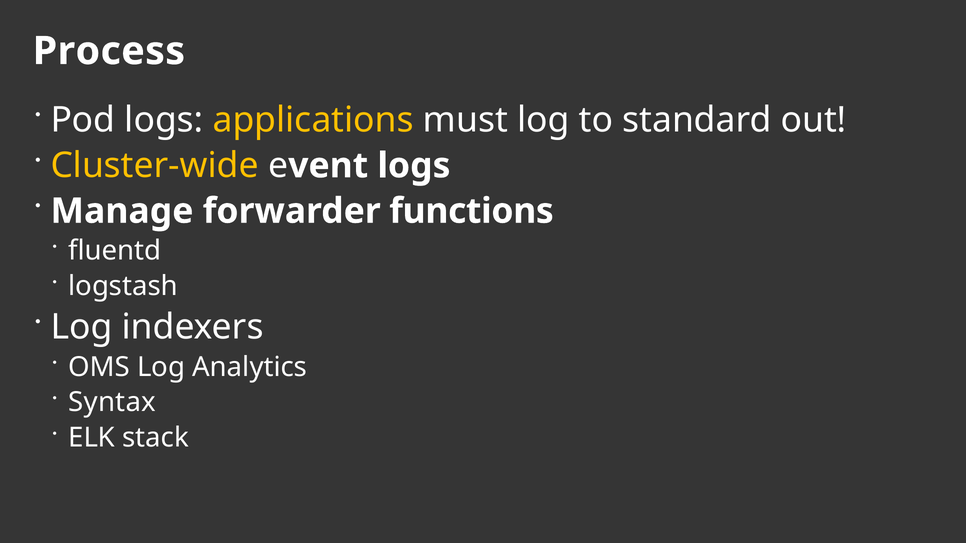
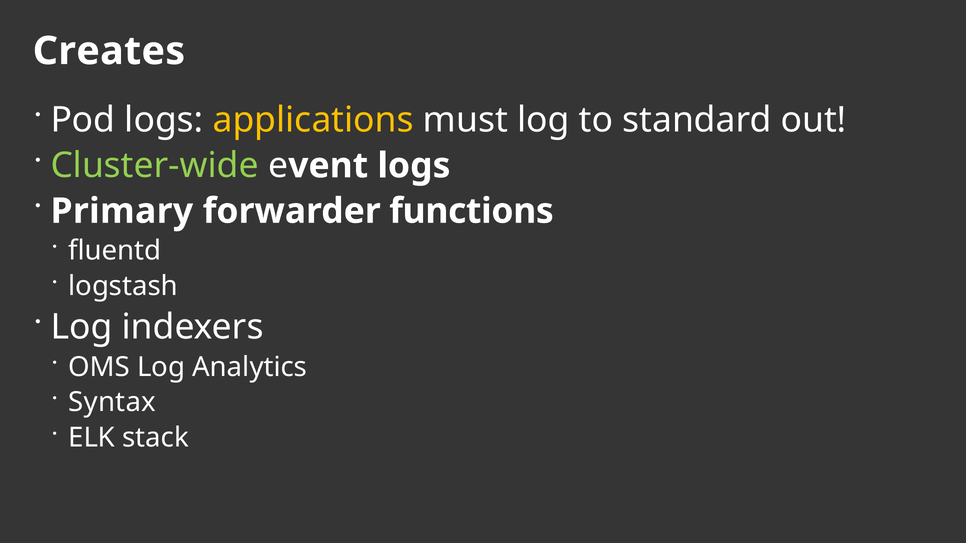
Process: Process -> Creates
Cluster-wide colour: yellow -> light green
Manage: Manage -> Primary
